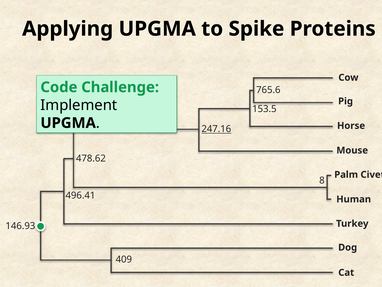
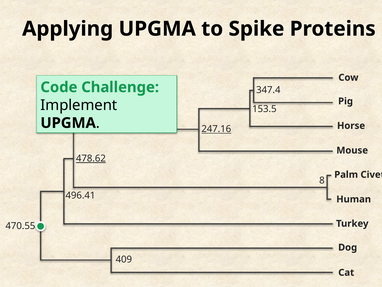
765.6: 765.6 -> 347.4
478.62 underline: none -> present
146.93: 146.93 -> 470.55
